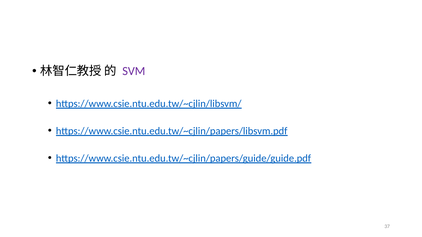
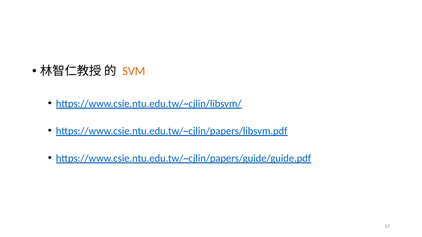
SVM colour: purple -> orange
